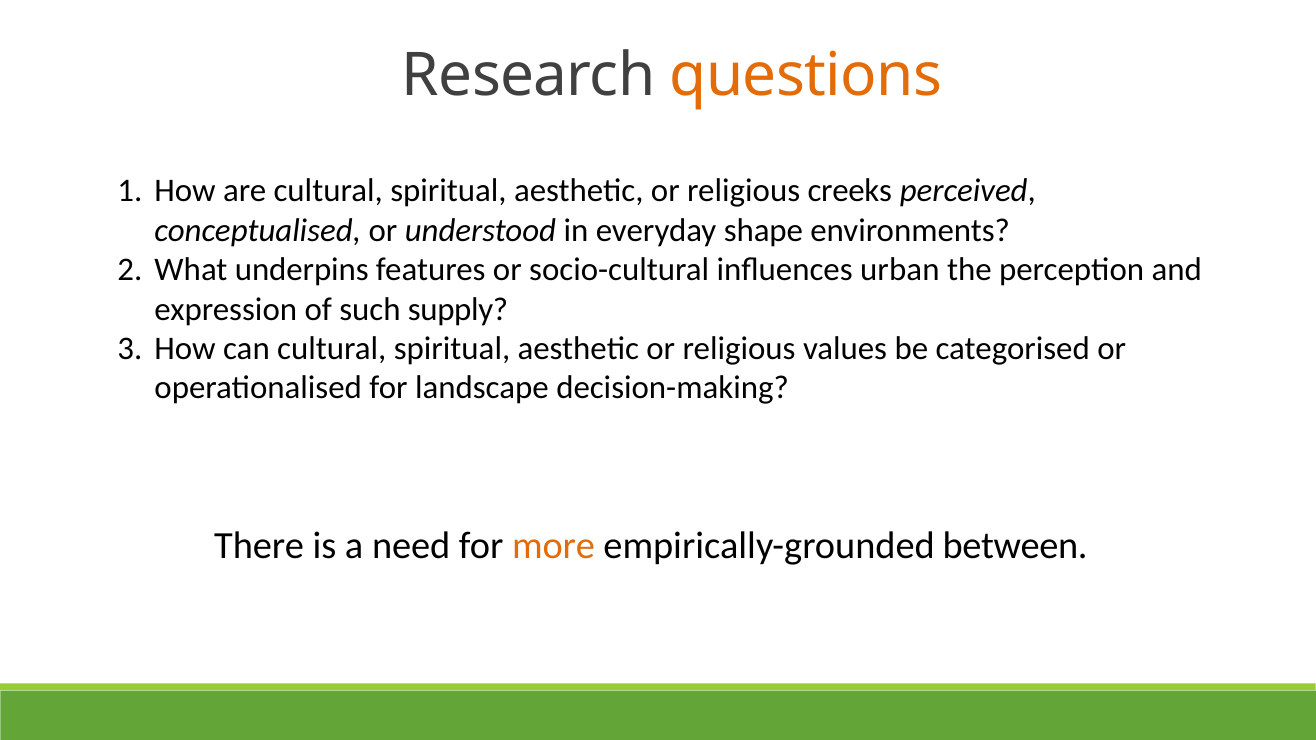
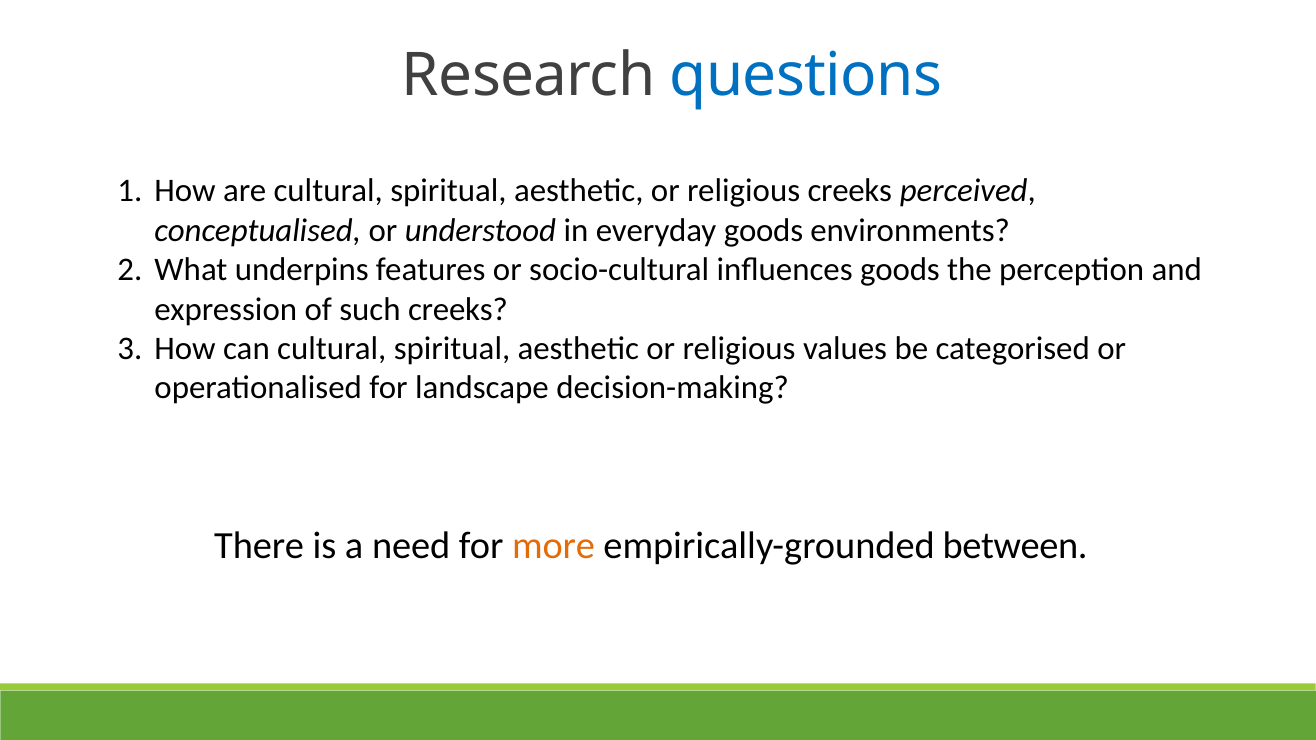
questions colour: orange -> blue
everyday shape: shape -> goods
influences urban: urban -> goods
such supply: supply -> creeks
